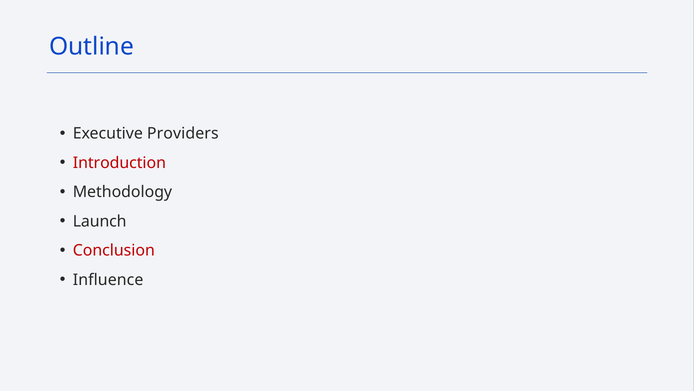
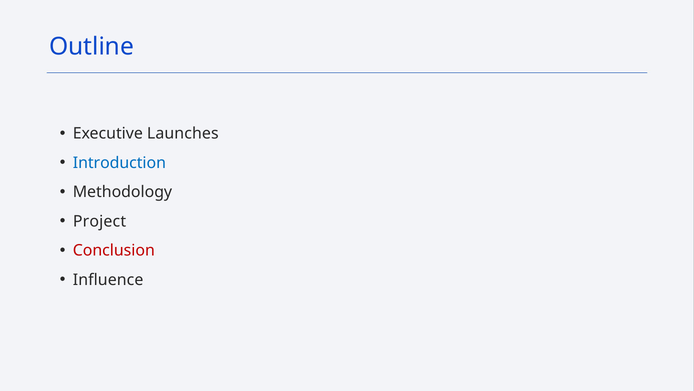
Providers: Providers -> Launches
Introduction colour: red -> blue
Launch: Launch -> Project
